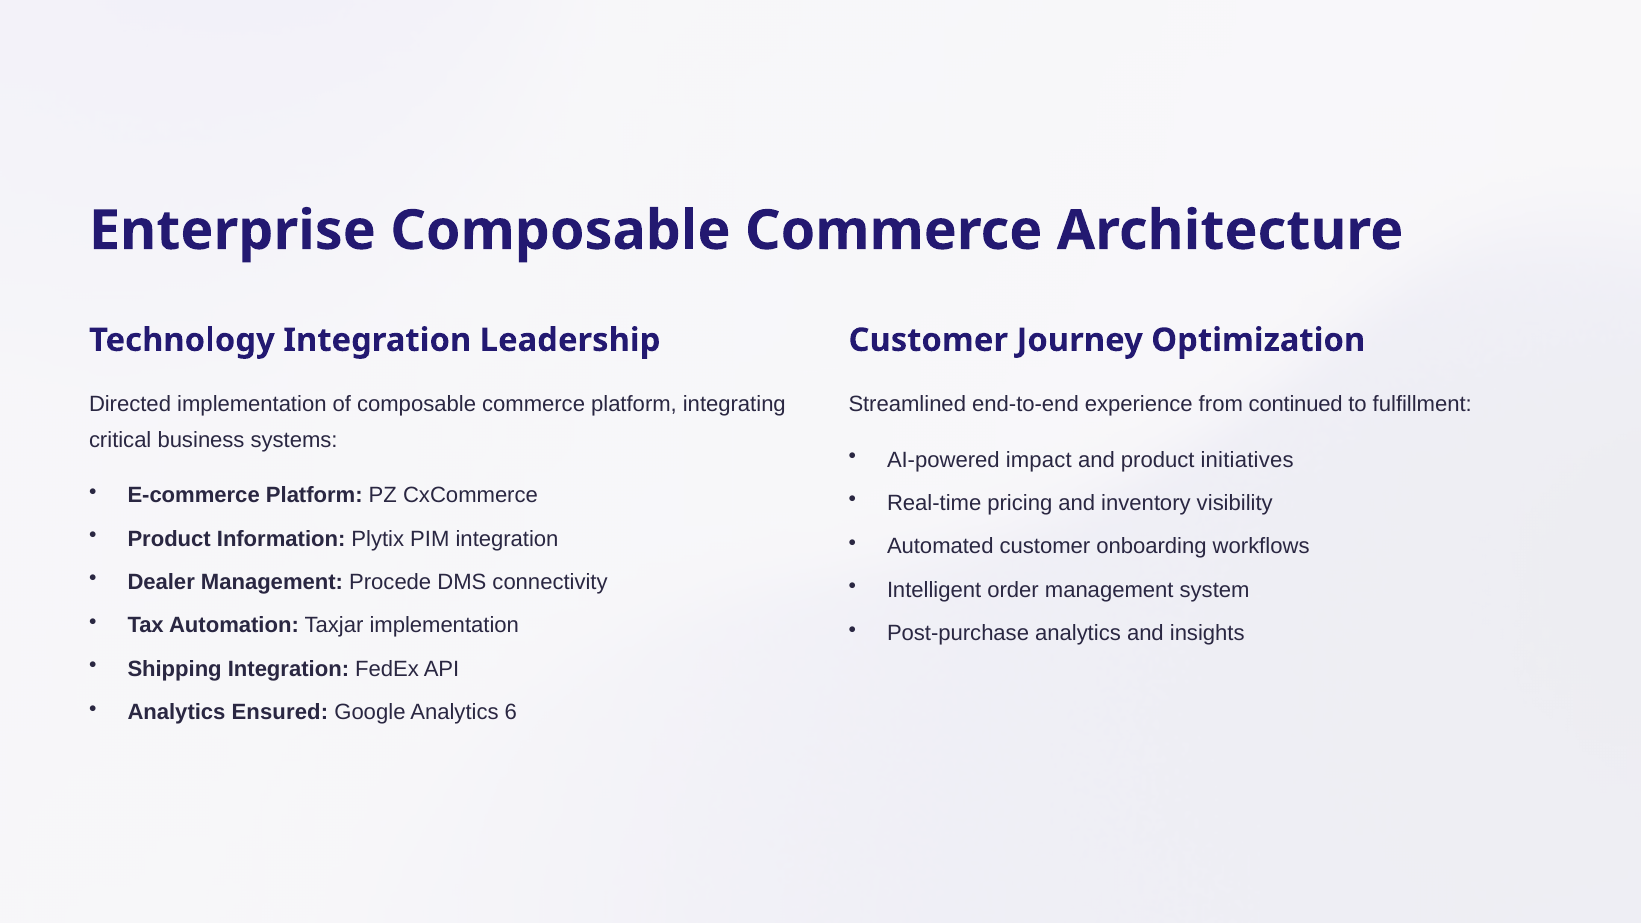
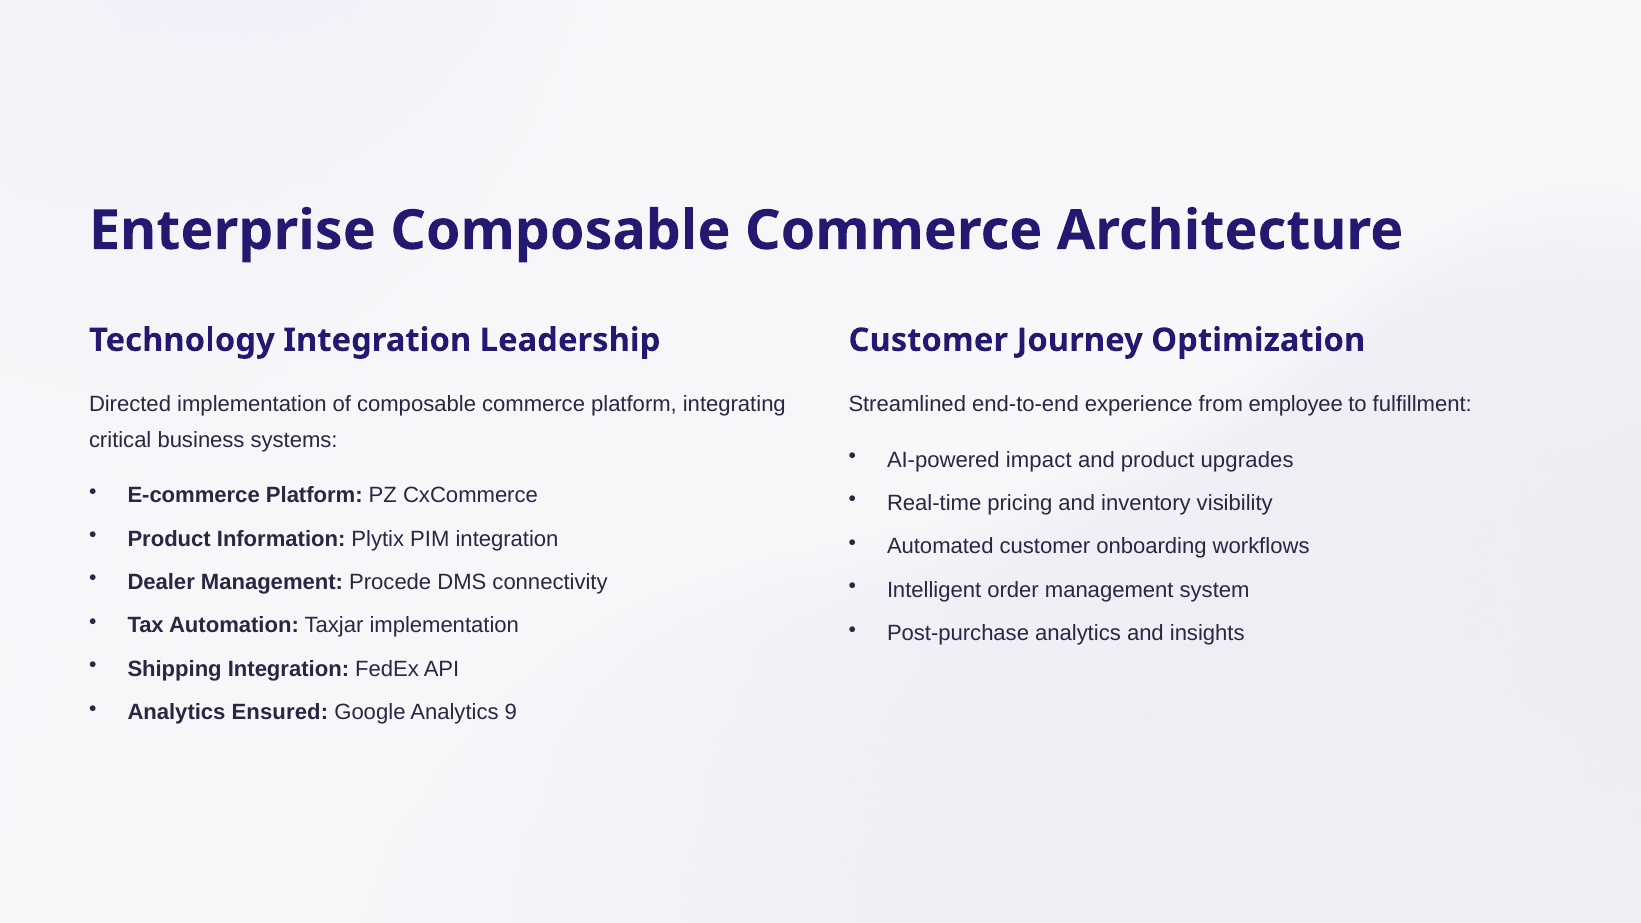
continued: continued -> employee
initiatives: initiatives -> upgrades
6: 6 -> 9
